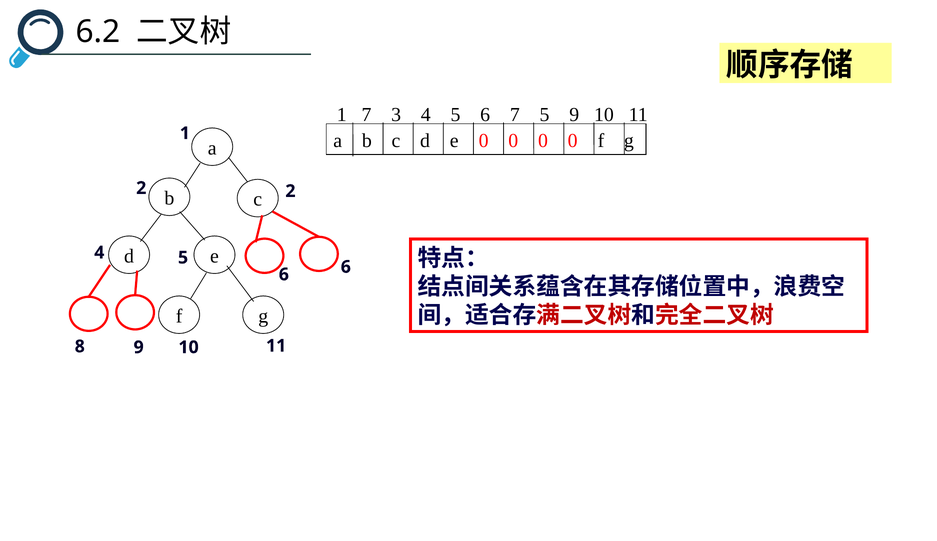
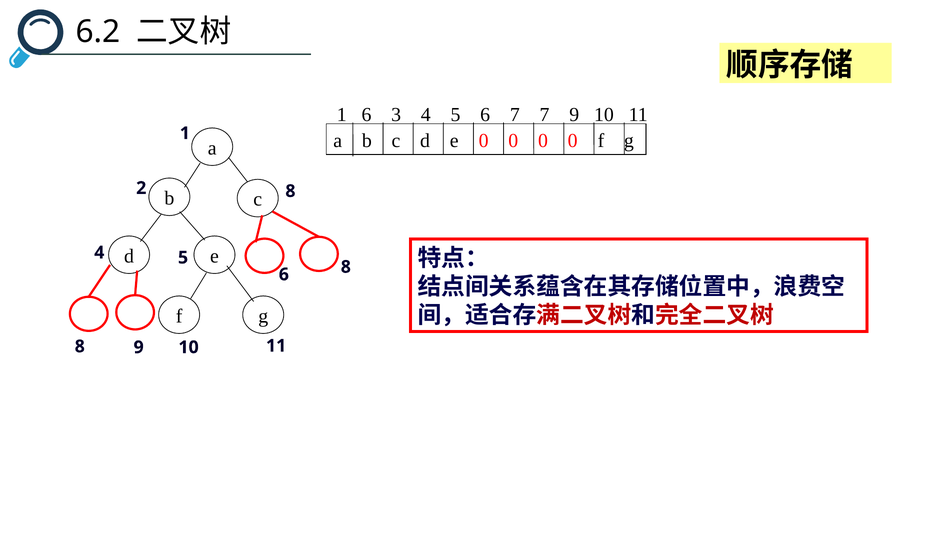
1 7: 7 -> 6
7 5: 5 -> 7
2 2: 2 -> 8
6 6: 6 -> 8
